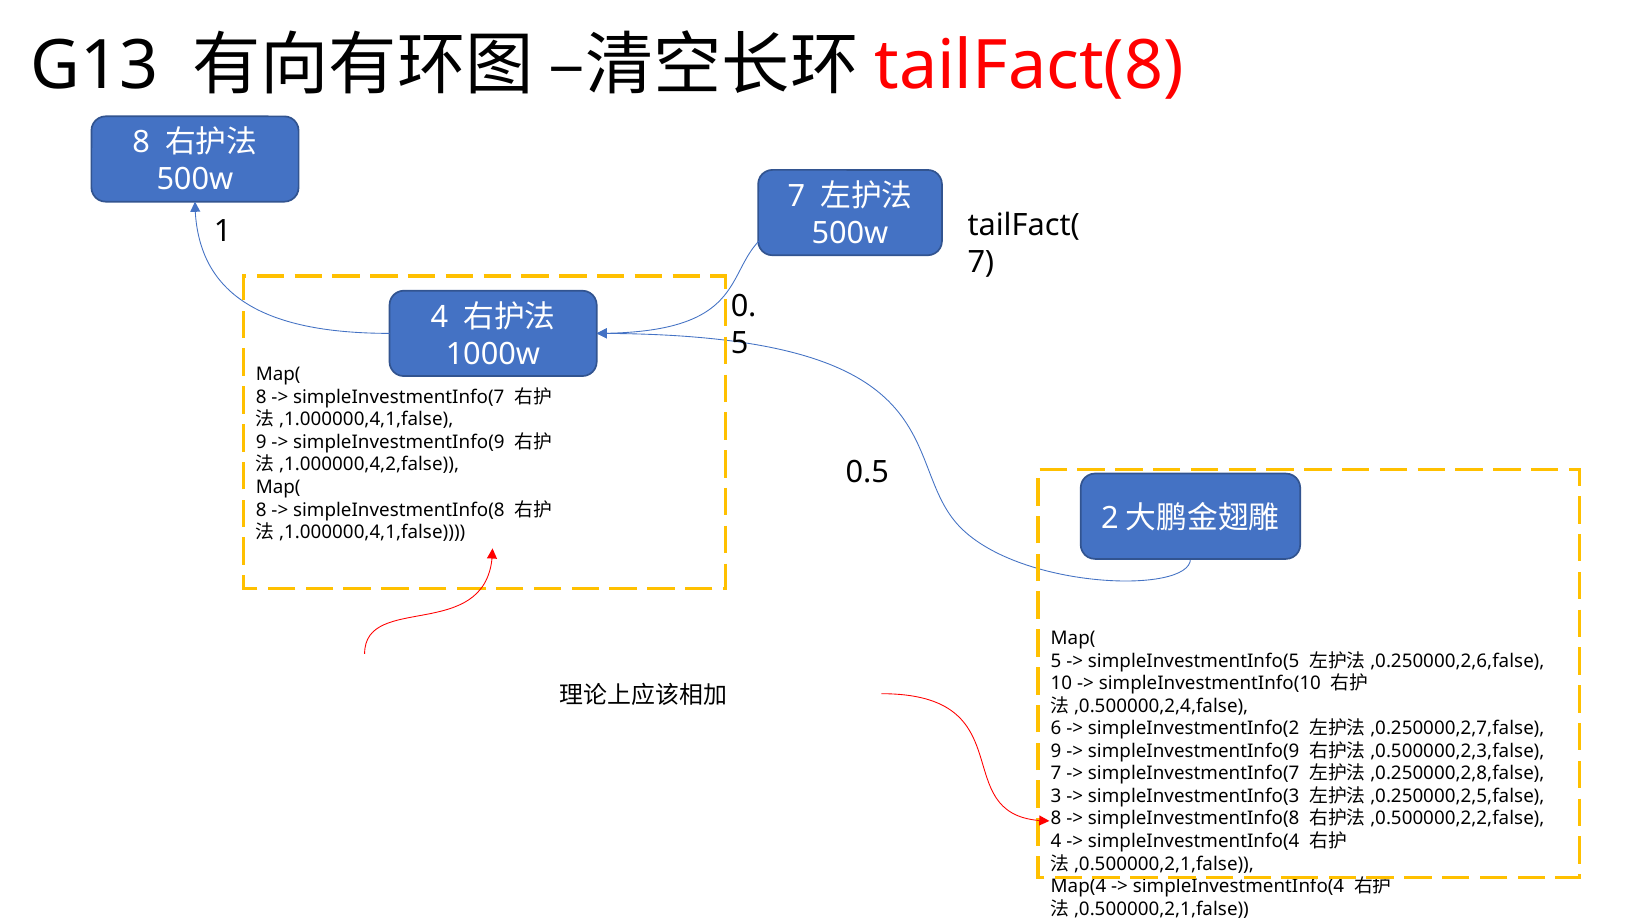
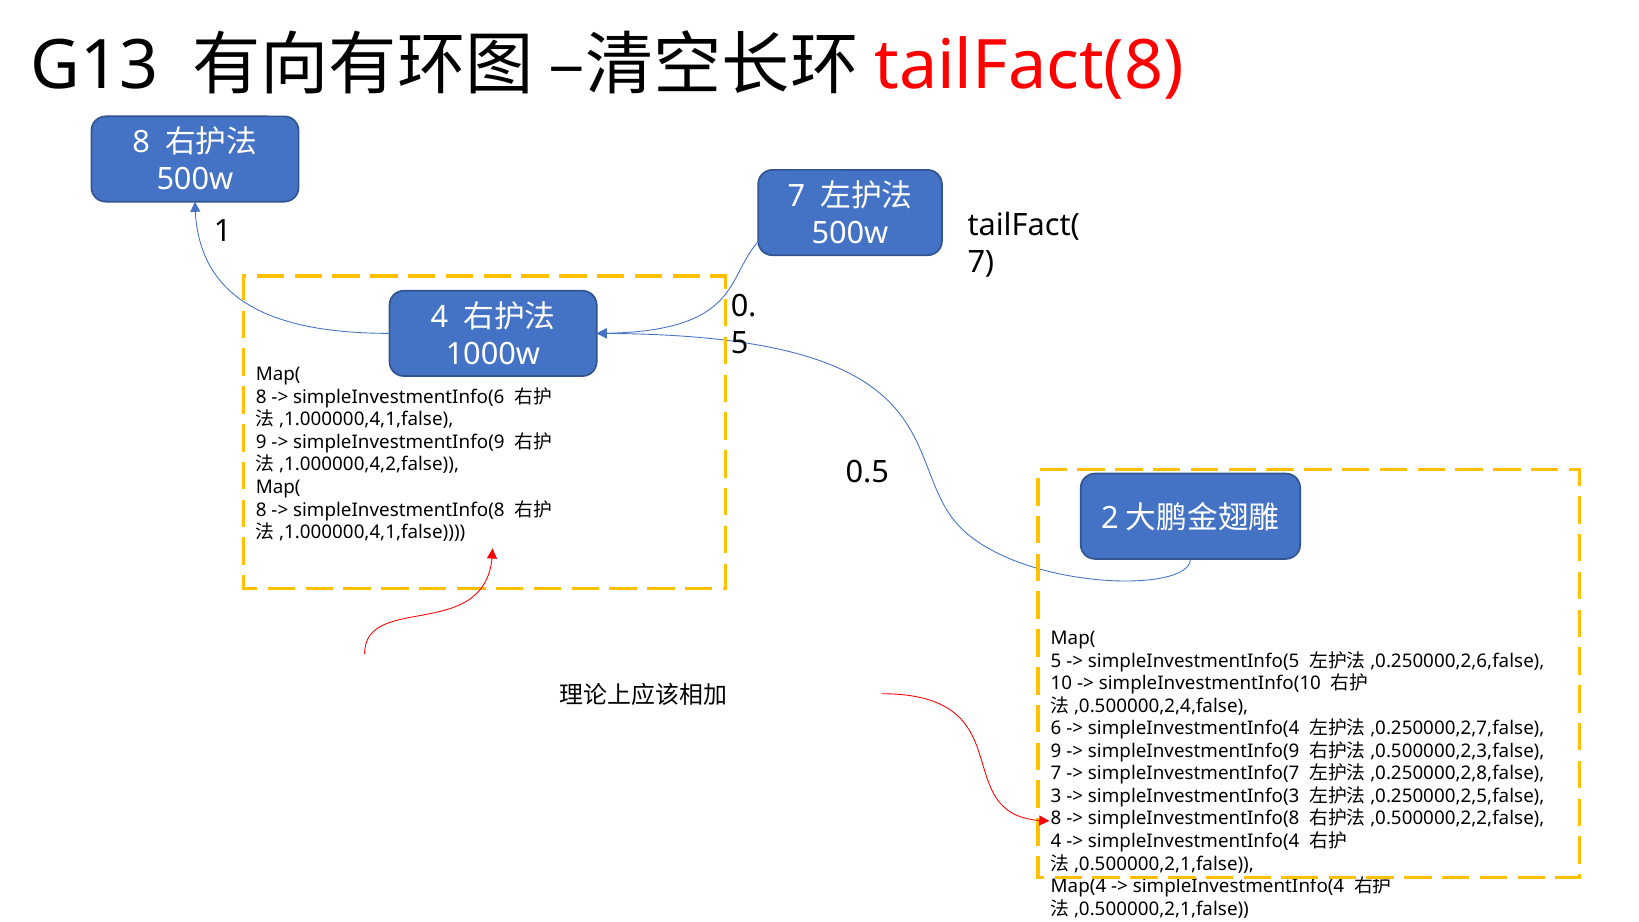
simpleInvestmentInfo(7 at (399, 397): simpleInvestmentInfo(7 -> simpleInvestmentInfo(6
simpleInvestmentInfo(2 at (1194, 728): simpleInvestmentInfo(2 -> simpleInvestmentInfo(4
